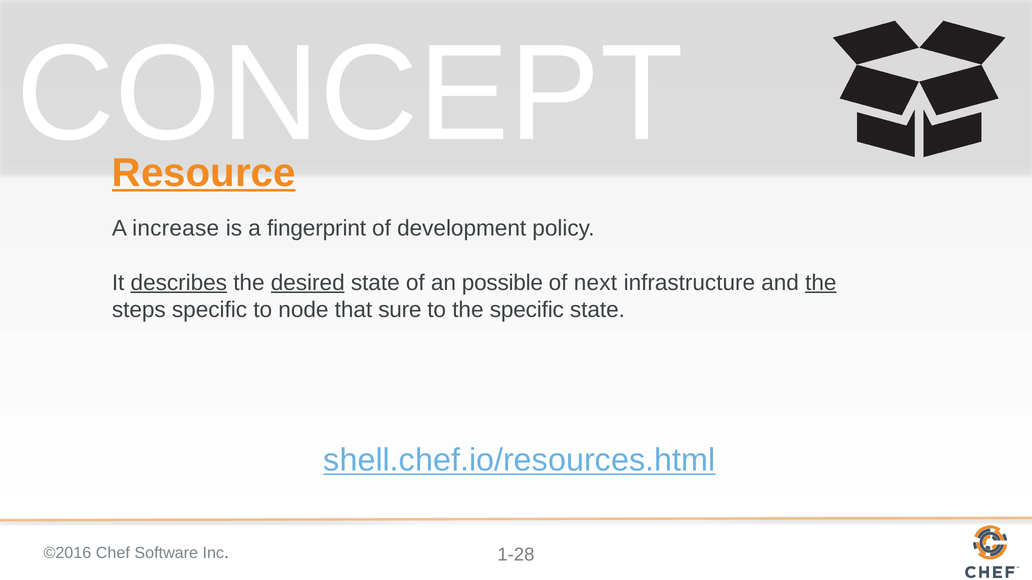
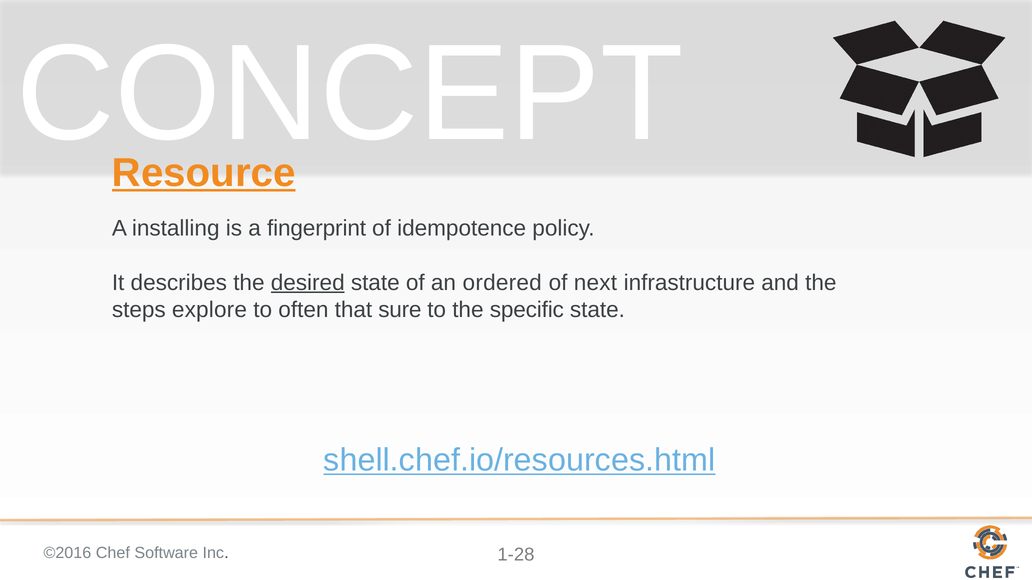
increase: increase -> installing
development: development -> idempotence
describes underline: present -> none
possible: possible -> ordered
the at (821, 283) underline: present -> none
steps specific: specific -> explore
node: node -> often
